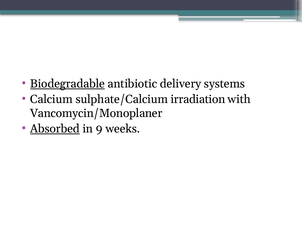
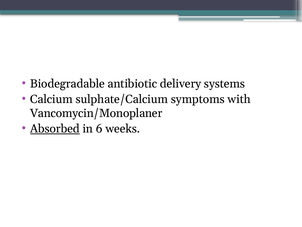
Biodegradable underline: present -> none
irradiation: irradiation -> symptoms
9: 9 -> 6
